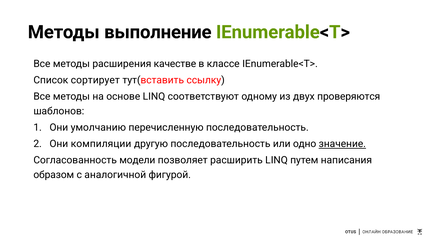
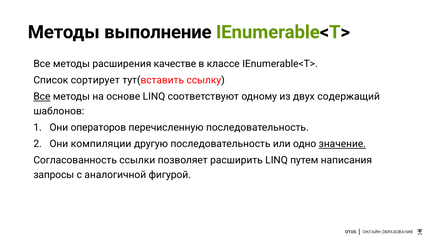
Все at (42, 97) underline: none -> present
проверяются: проверяются -> содержащий
умолчанию: умолчанию -> операторов
модели: модели -> ссылки
образом: образом -> запросы
